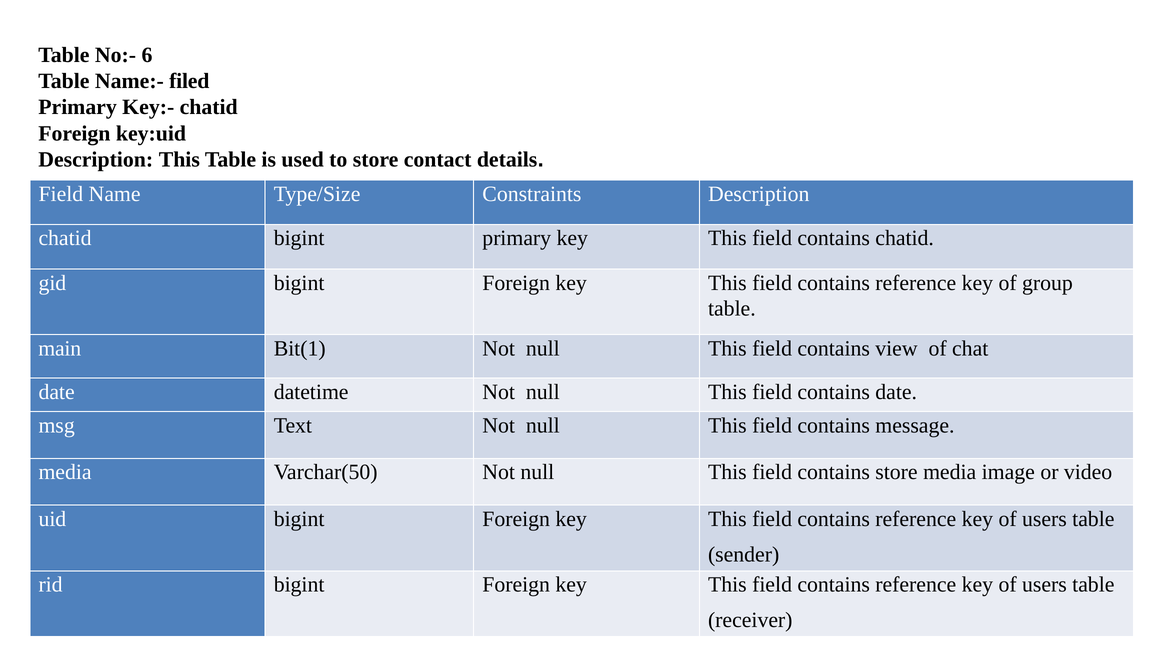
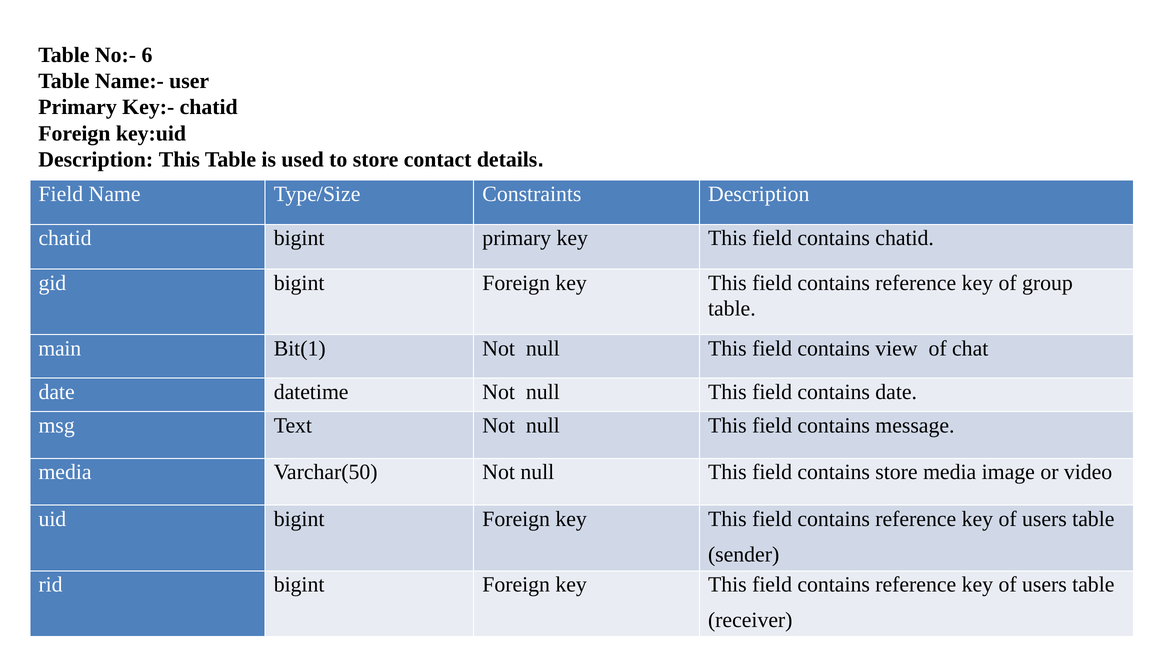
filed: filed -> user
